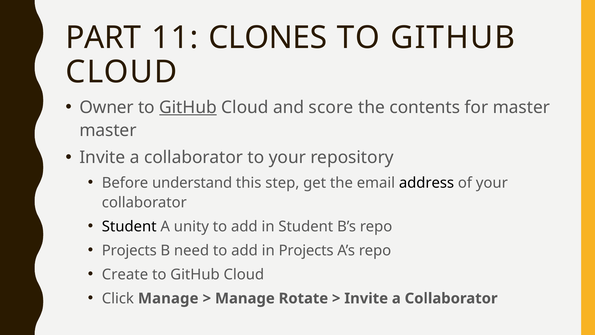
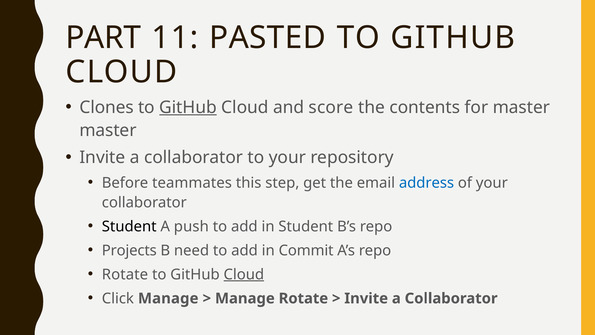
CLONES: CLONES -> PASTED
Owner: Owner -> Clones
understand: understand -> teammates
address colour: black -> blue
unity: unity -> push
in Projects: Projects -> Commit
Create at (125, 274): Create -> Rotate
Cloud at (244, 274) underline: none -> present
